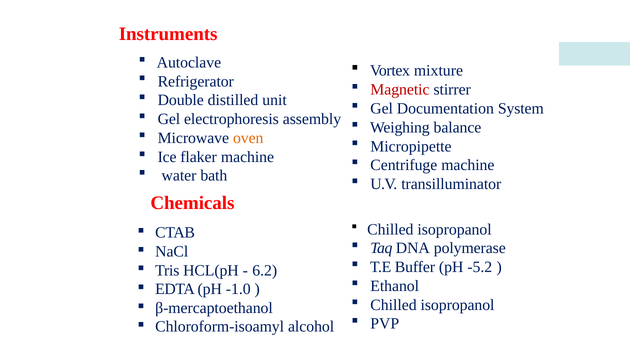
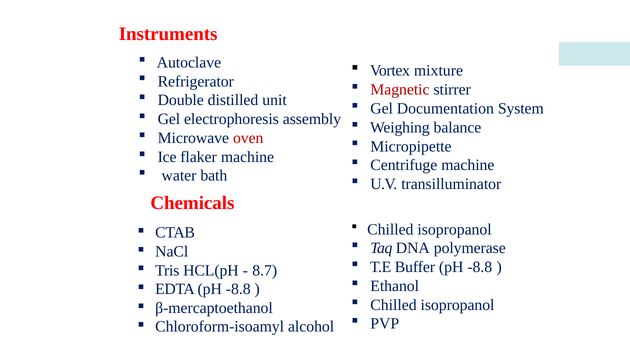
oven colour: orange -> red
Buffer pH -5.2: -5.2 -> -8.8
6.2: 6.2 -> 8.7
EDTA pH -1.0: -1.0 -> -8.8
